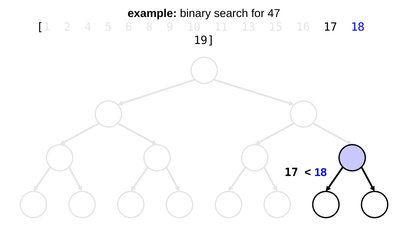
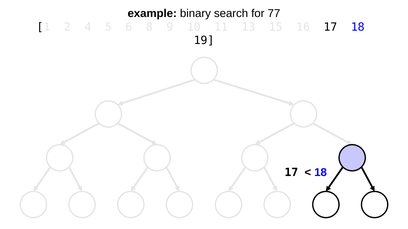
47: 47 -> 77
